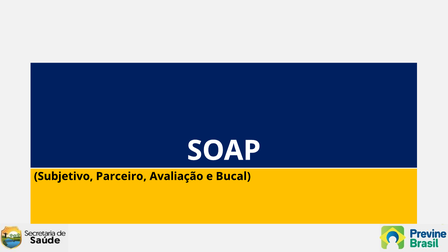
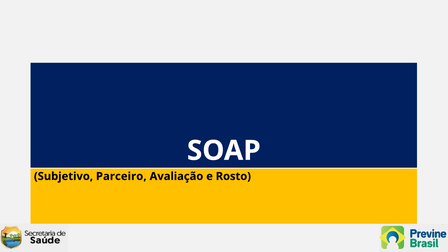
Bucal: Bucal -> Rosto
